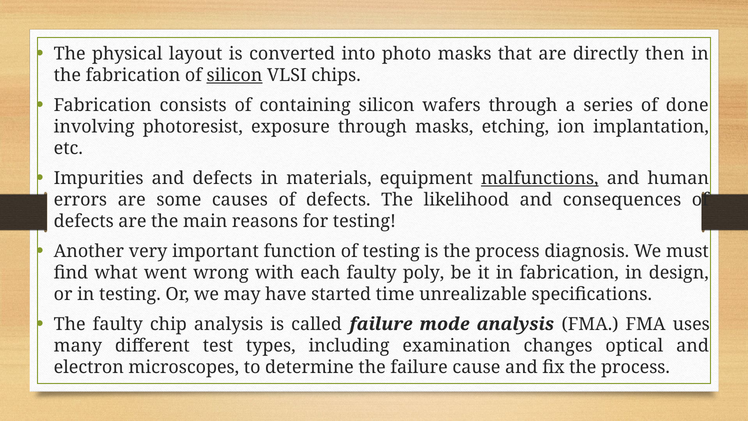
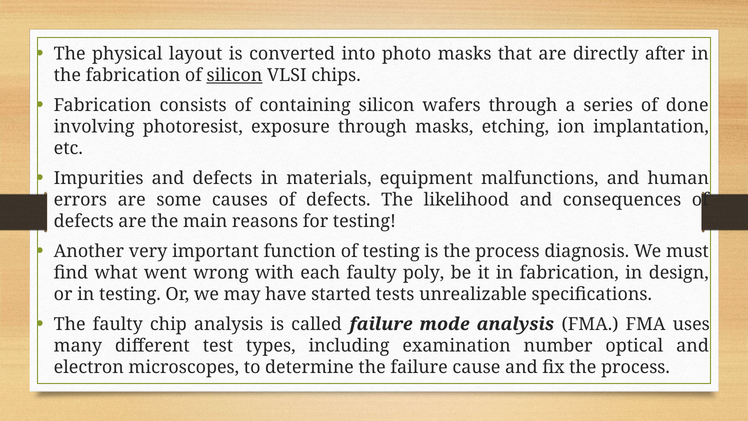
then: then -> after
malfunctions underline: present -> none
time: time -> tests
changes: changes -> number
